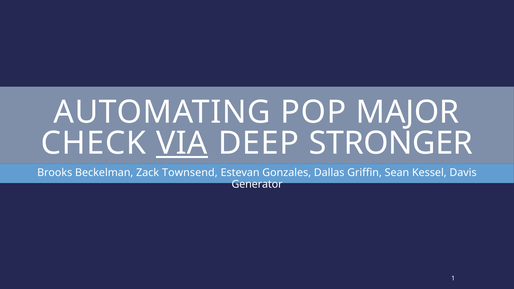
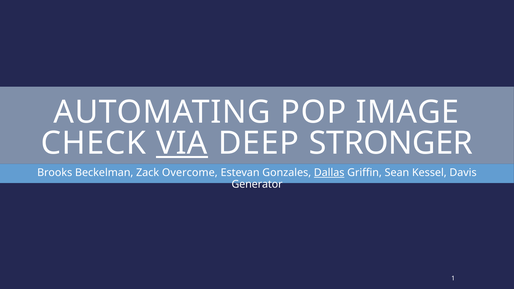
MAJOR: MAJOR -> IMAGE
Townsend: Townsend -> Overcome
Dallas underline: none -> present
